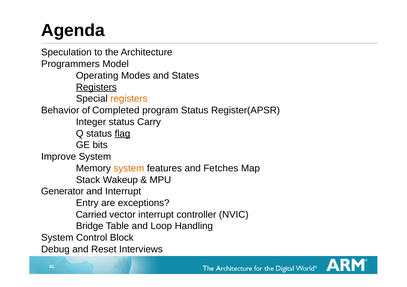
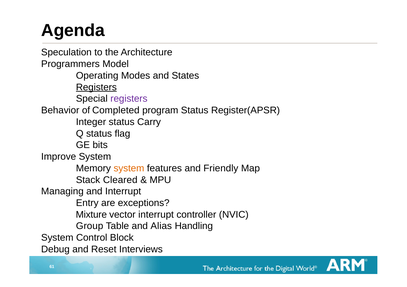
registers at (129, 99) colour: orange -> purple
flag underline: present -> none
Fetches: Fetches -> Friendly
Wakeup: Wakeup -> Cleared
Generator: Generator -> Managing
Carried: Carried -> Mixture
Bridge: Bridge -> Group
Loop: Loop -> Alias
